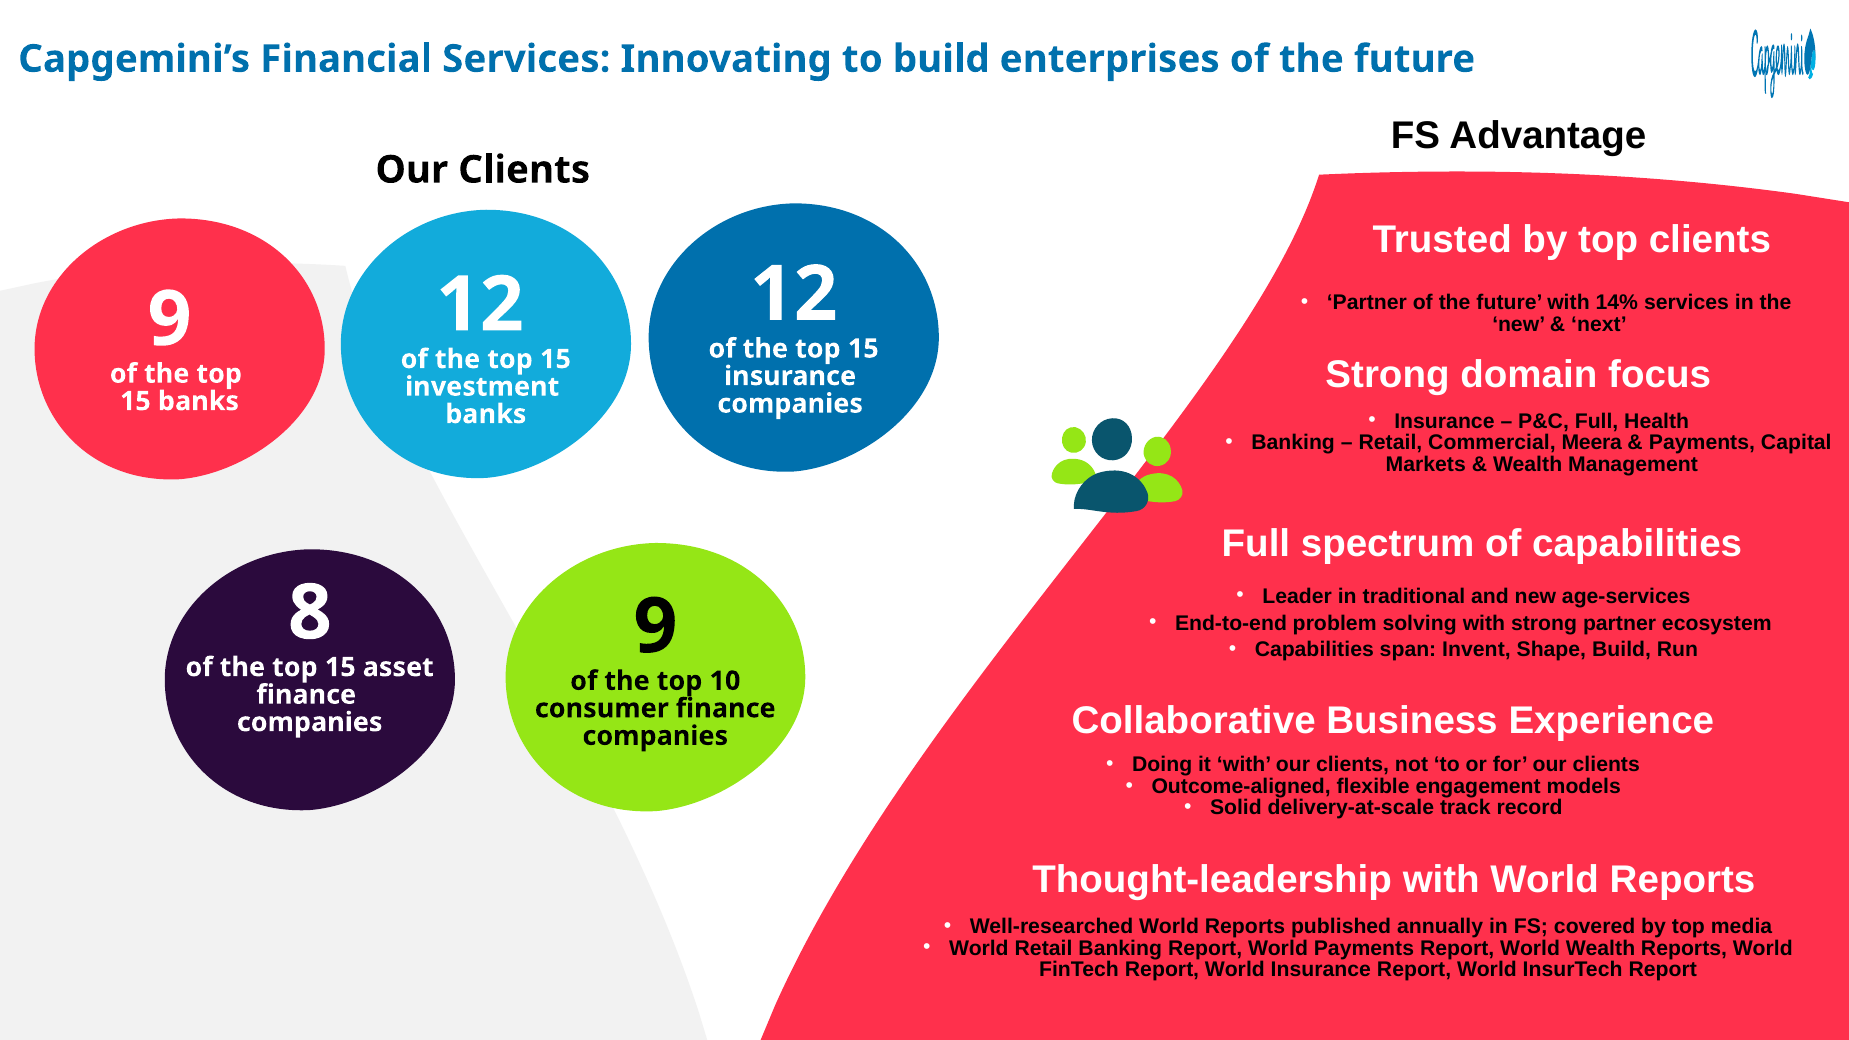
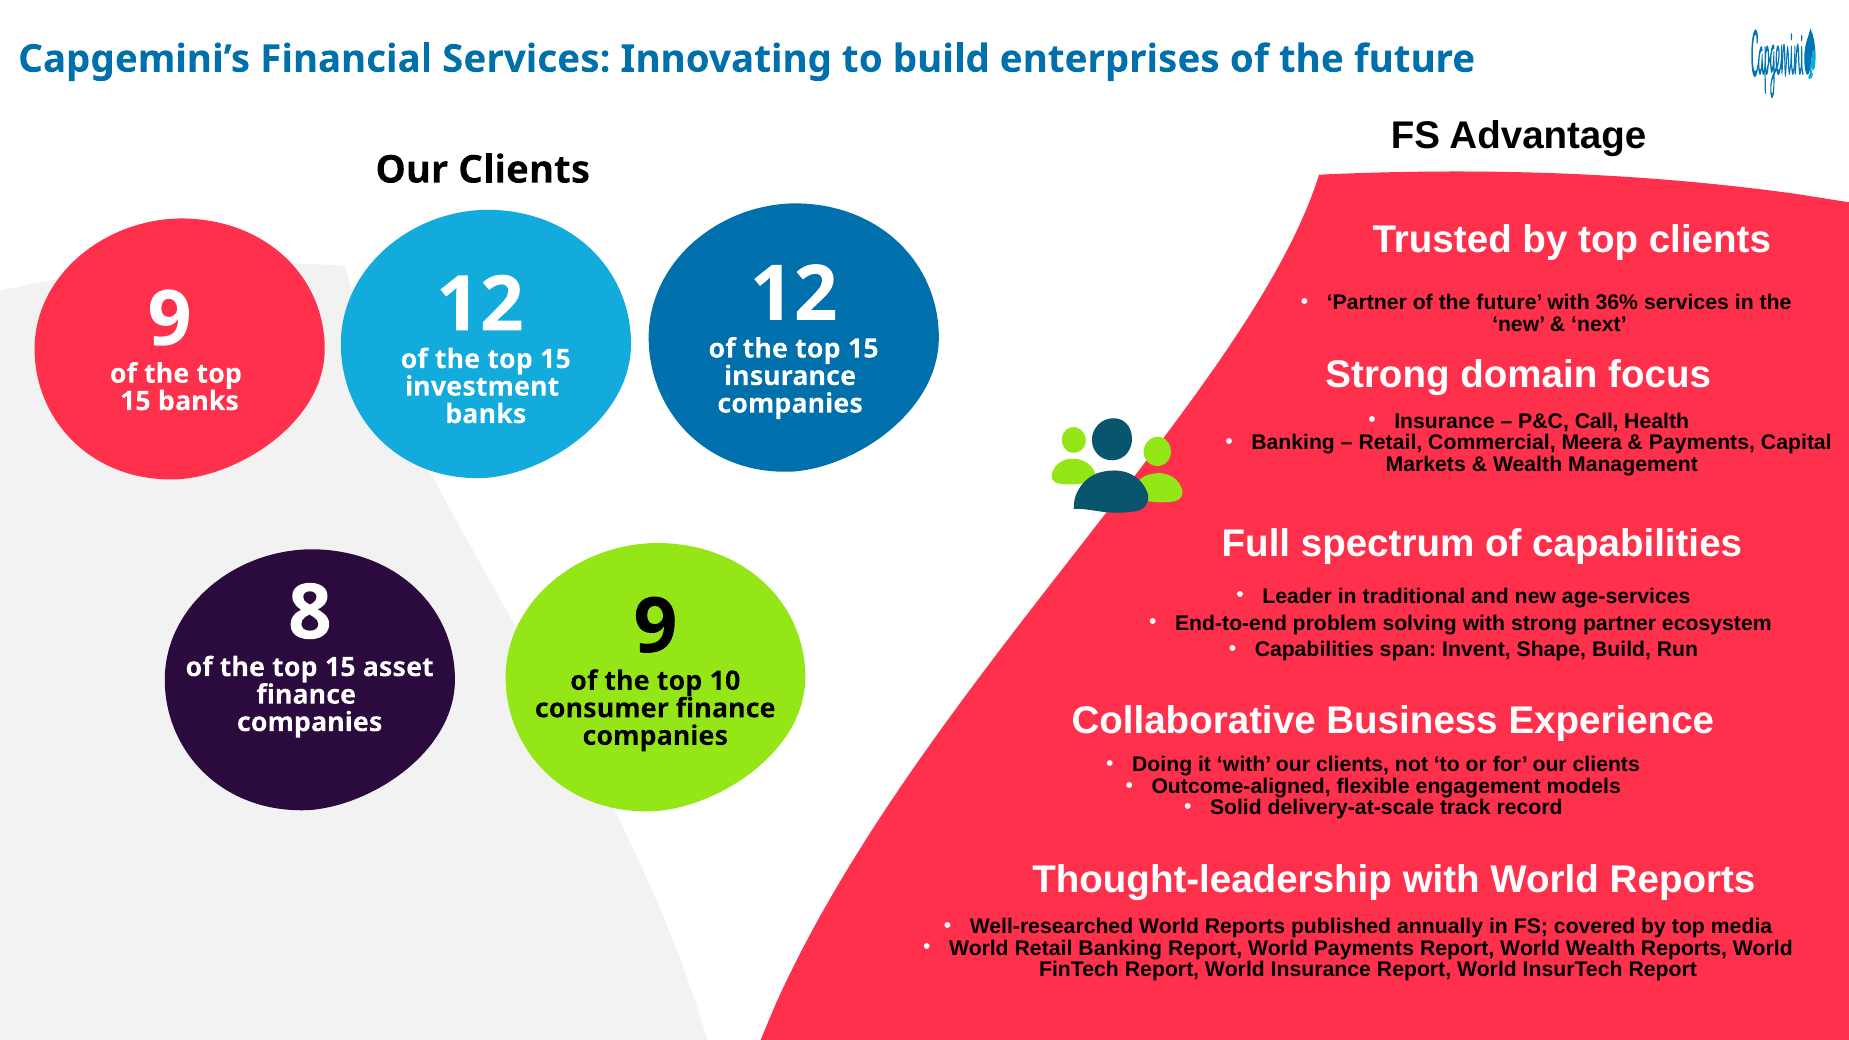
14%: 14% -> 36%
P&C Full: Full -> Call
